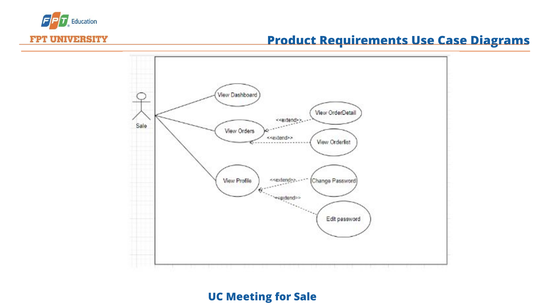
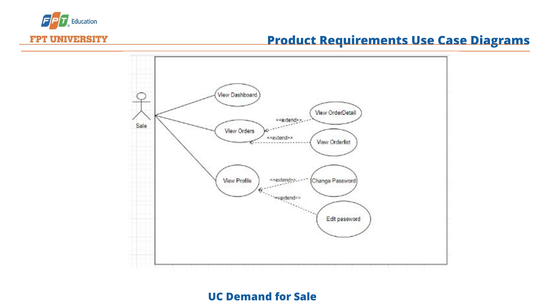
Meeting: Meeting -> Demand
